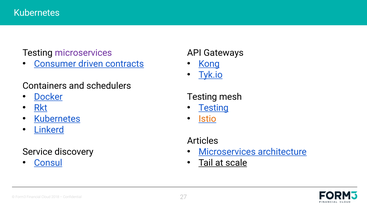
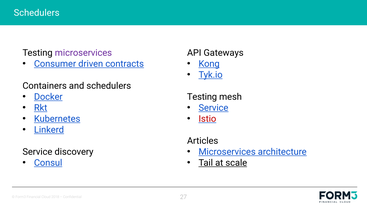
Kubernetes at (37, 13): Kubernetes -> Schedulers
Testing at (214, 108): Testing -> Service
Istio colour: orange -> red
